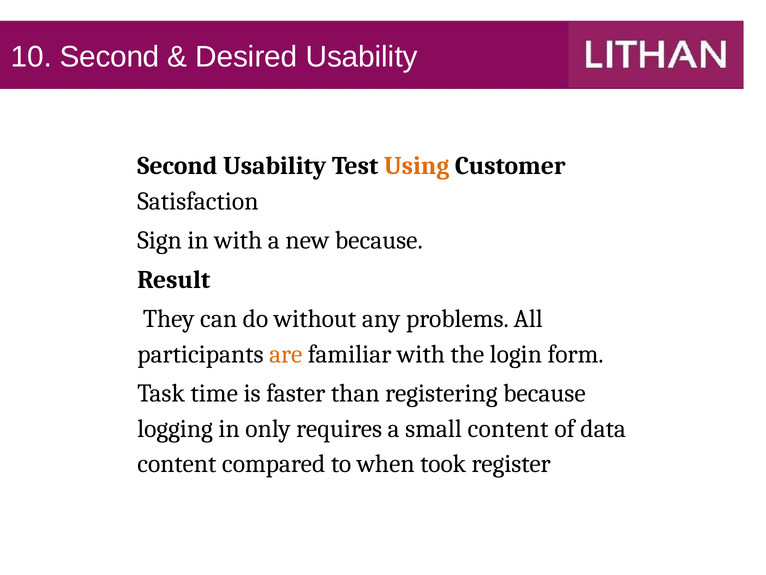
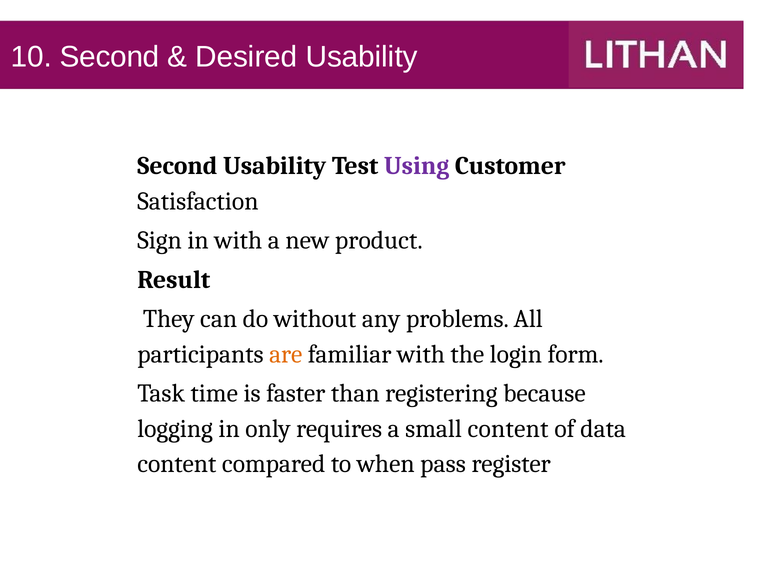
Using colour: orange -> purple
new because: because -> product
took: took -> pass
